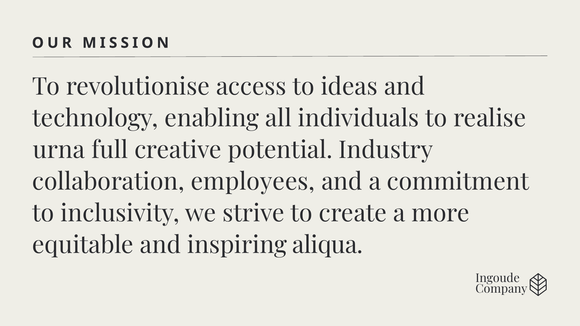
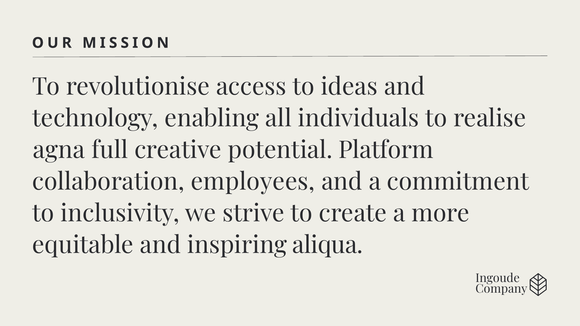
urna: urna -> agna
Industry: Industry -> Platform
